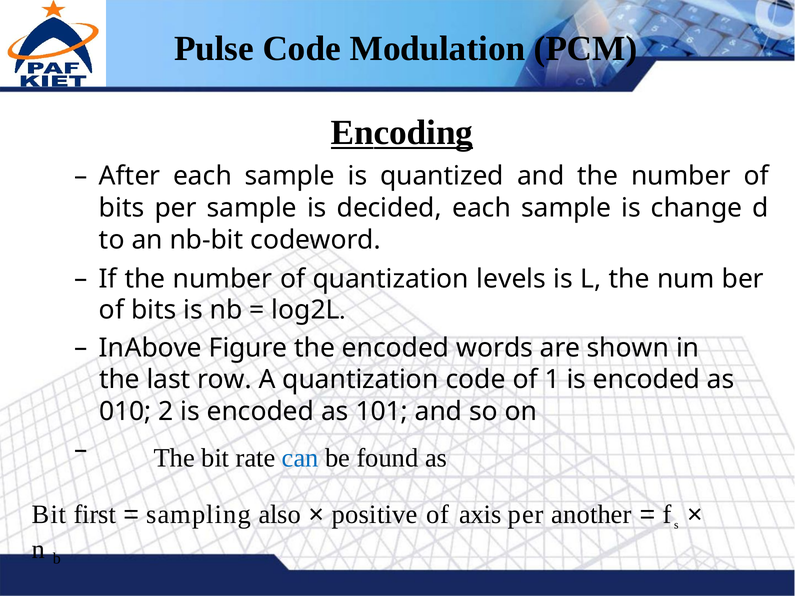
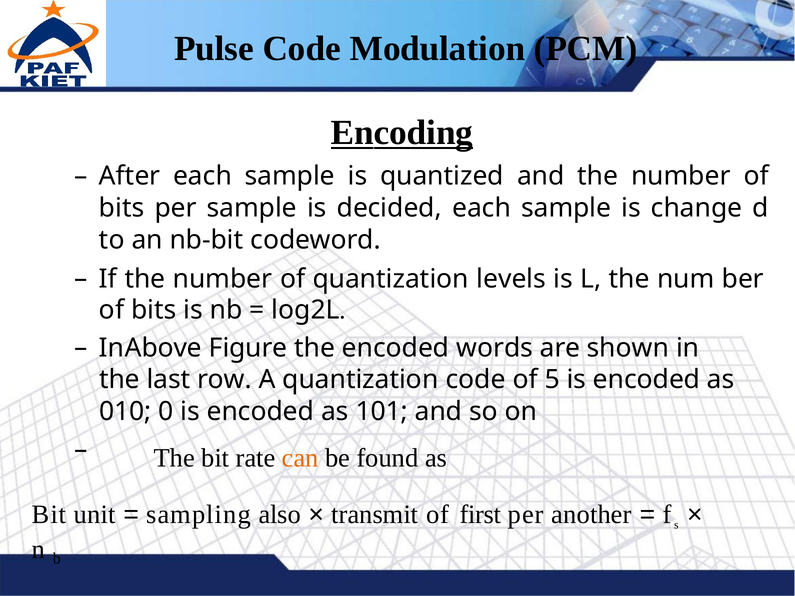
1: 1 -> 5
2: 2 -> 0
can colour: blue -> orange
first: first -> unit
positive: positive -> transmit
axis: axis -> first
